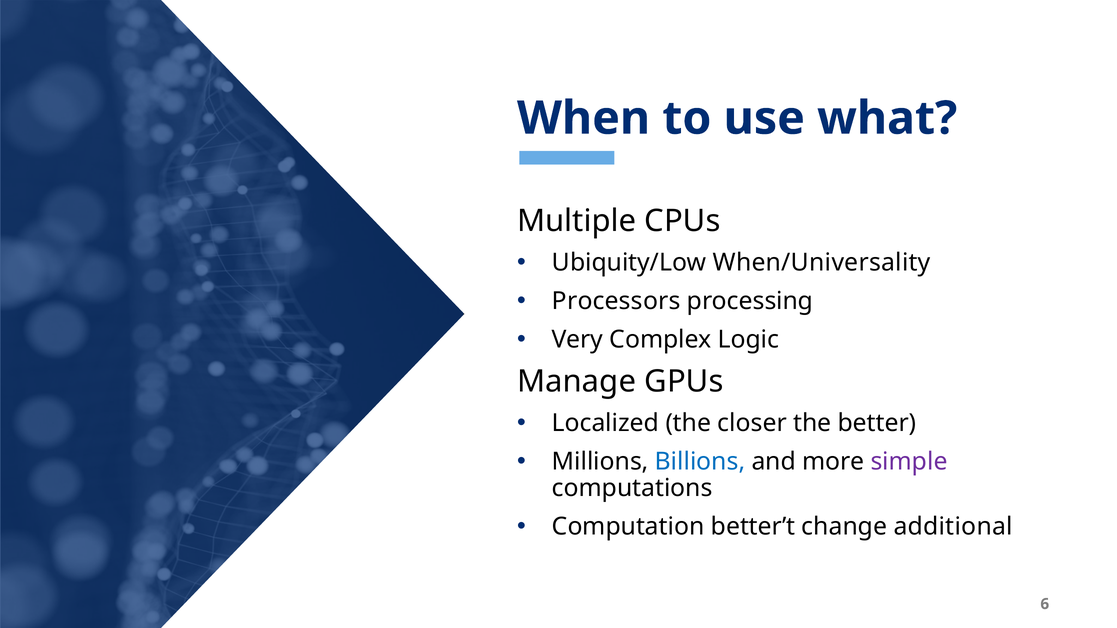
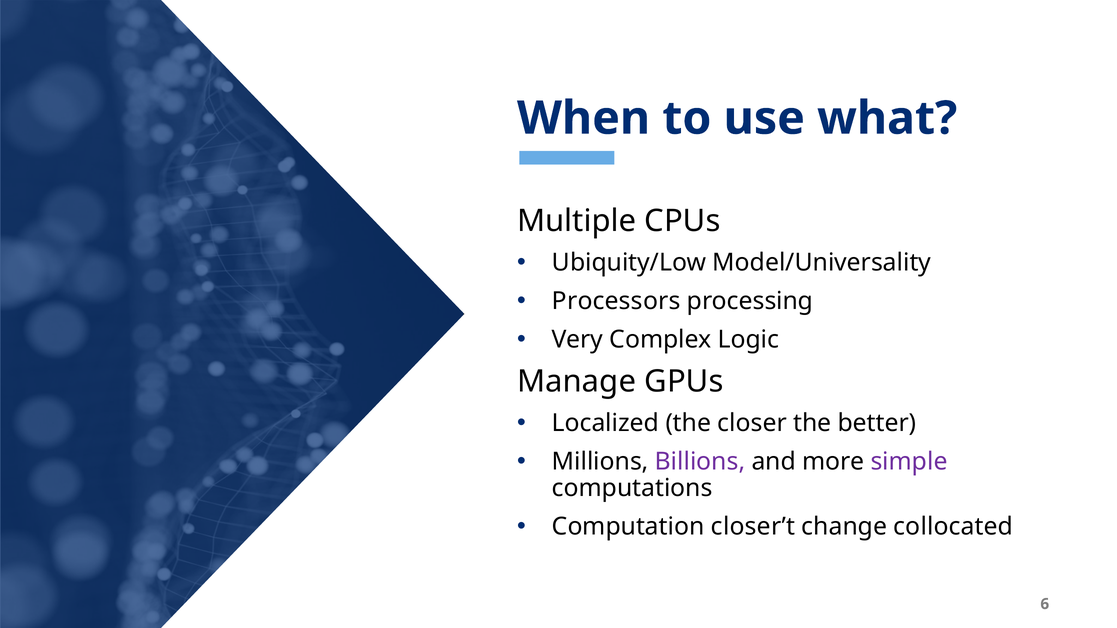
When/Universality: When/Universality -> Model/Universality
Billions colour: blue -> purple
better’t: better’t -> closer’t
additional: additional -> collocated
